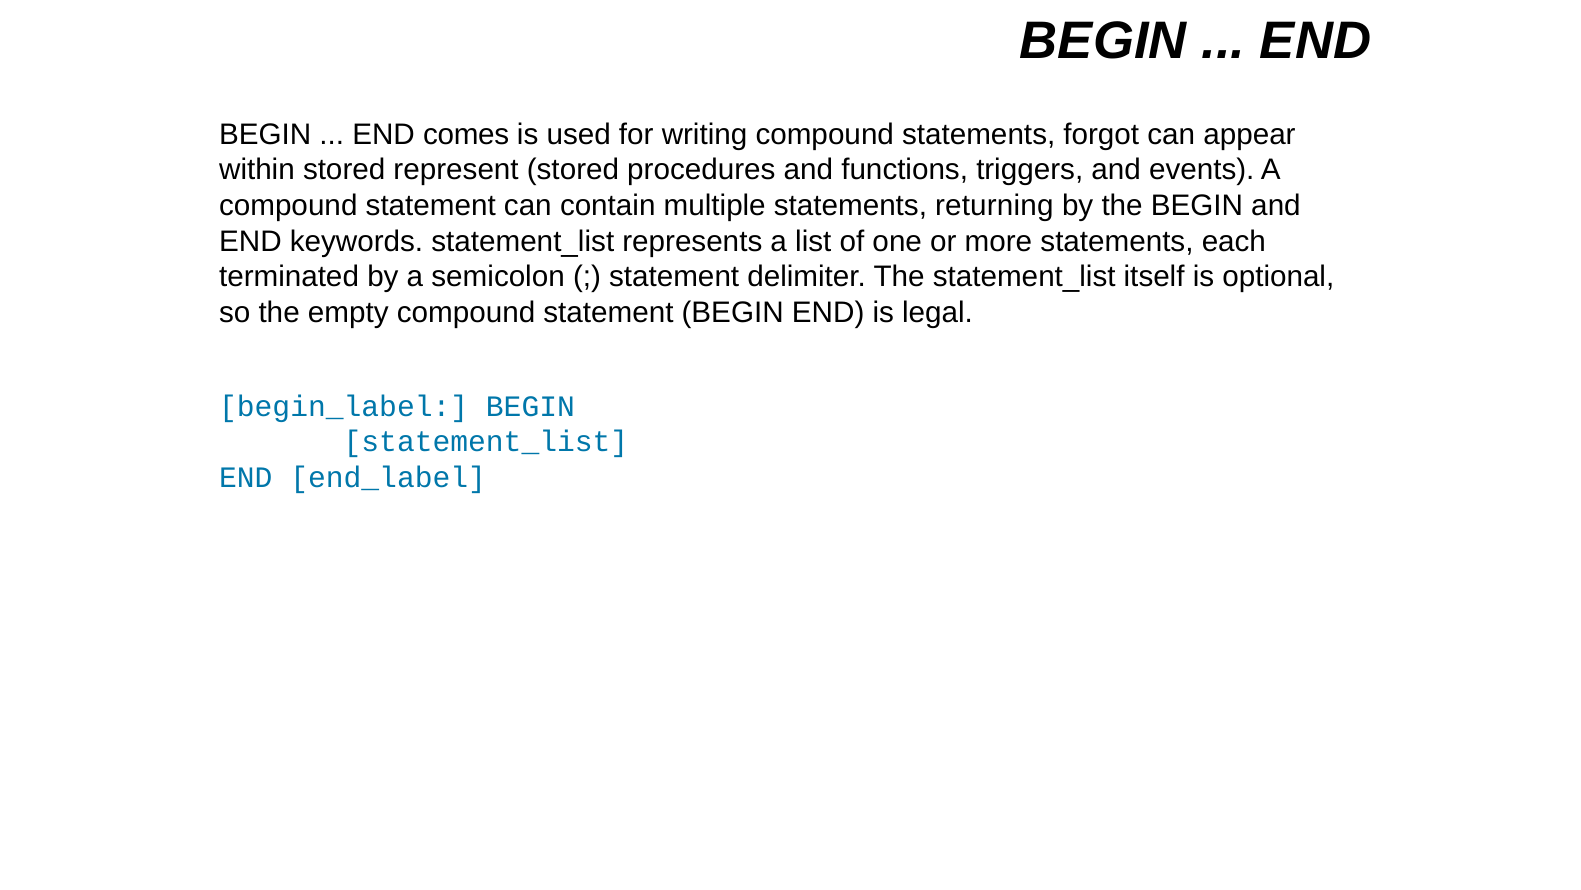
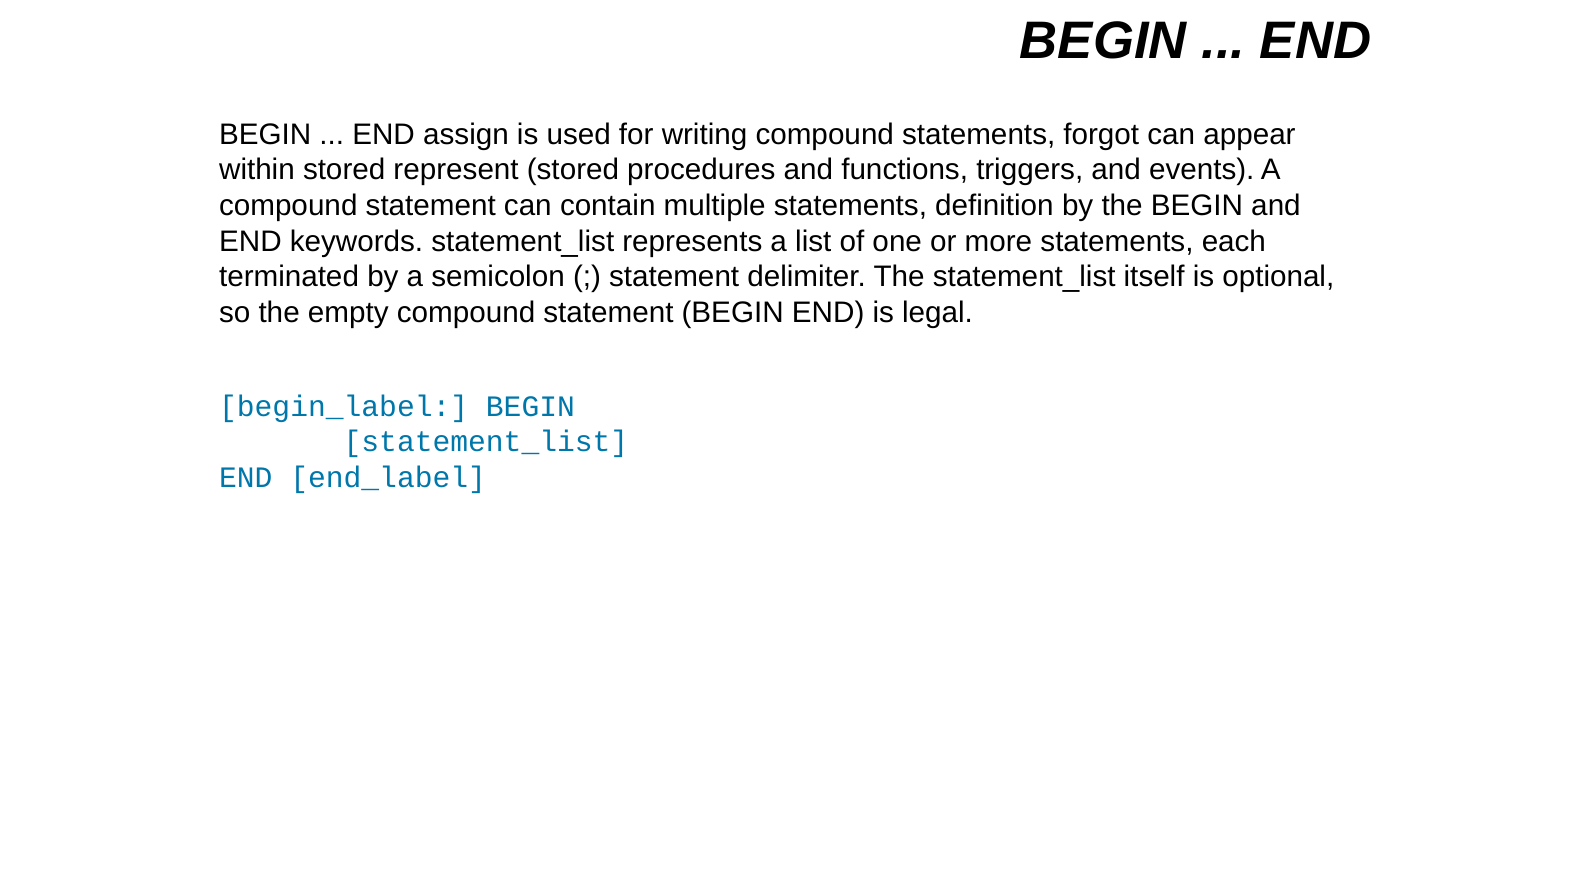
comes: comes -> assign
returning: returning -> definition
